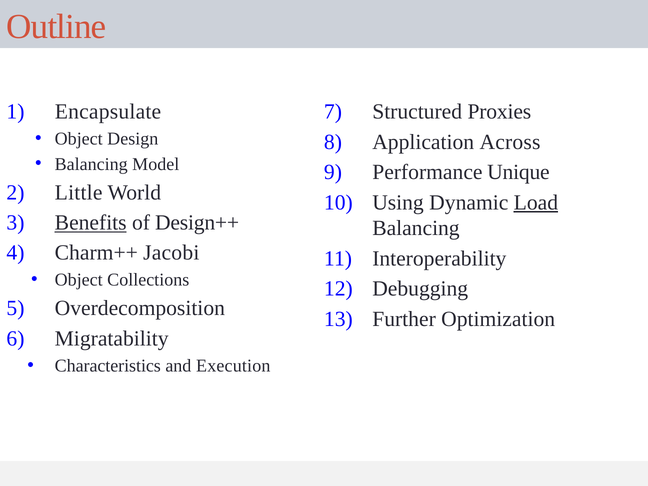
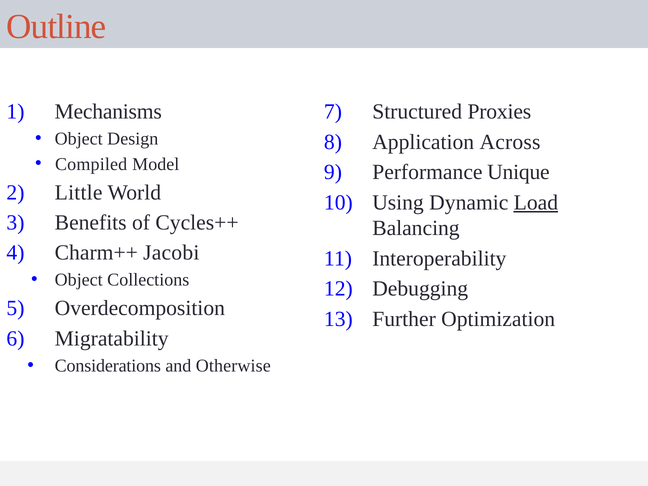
Encapsulate: Encapsulate -> Mechanisms
Balancing at (91, 164): Balancing -> Compiled
Benefits underline: present -> none
Design++: Design++ -> Cycles++
Characteristics: Characteristics -> Considerations
Execution: Execution -> Otherwise
